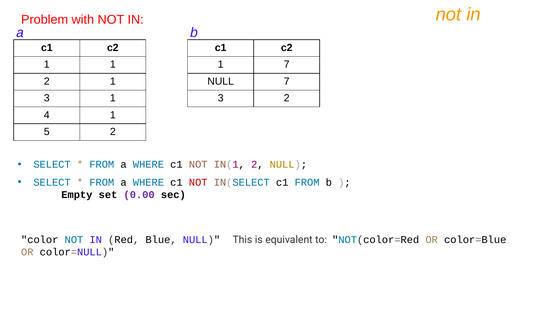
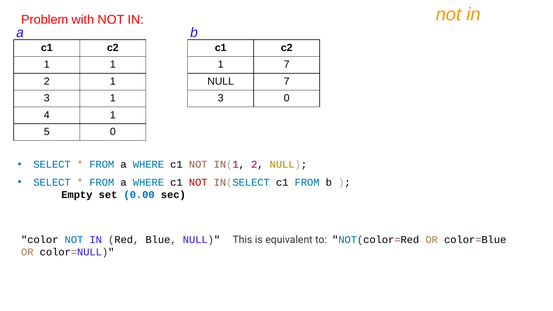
3 2: 2 -> 0
5 2: 2 -> 0
0.00 colour: purple -> blue
